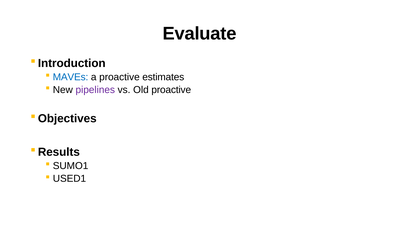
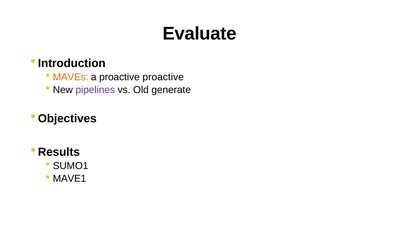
MAVEs colour: blue -> orange
proactive estimates: estimates -> proactive
Old proactive: proactive -> generate
USED1: USED1 -> MAVE1
